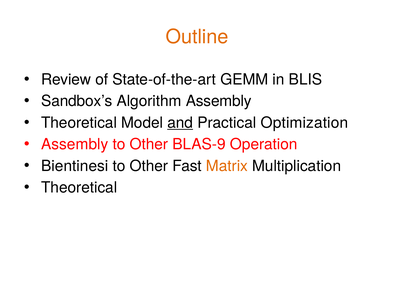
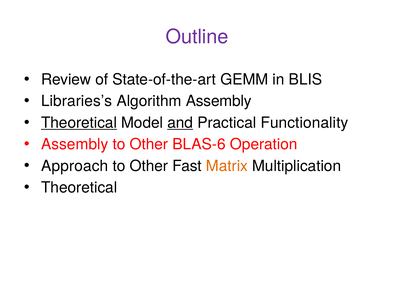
Outline colour: orange -> purple
Sandbox’s: Sandbox’s -> Libraries’s
Theoretical at (79, 123) underline: none -> present
Optimization: Optimization -> Functionality
BLAS-9: BLAS-9 -> BLAS-6
Bientinesi: Bientinesi -> Approach
